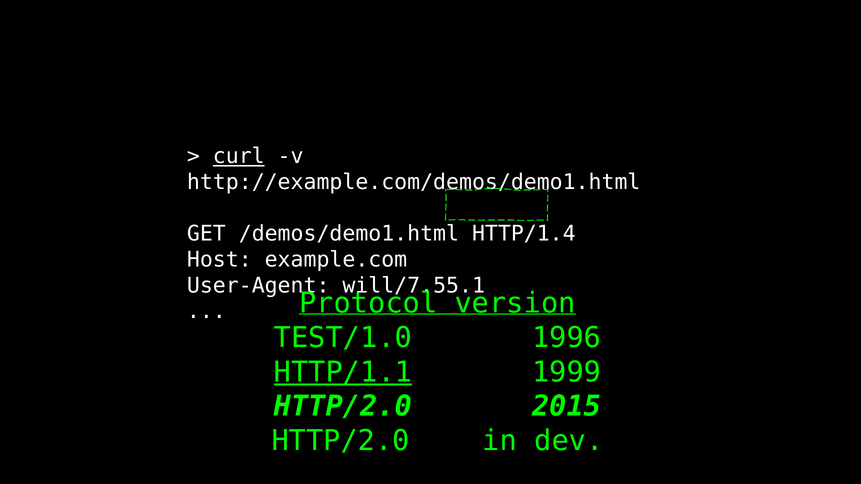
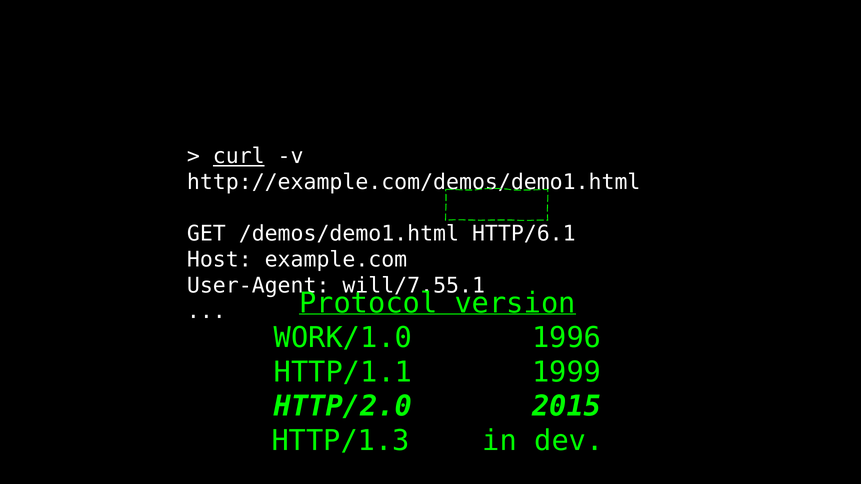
HTTP/1.4: HTTP/1.4 -> HTTP/6.1
TEST/1.0: TEST/1.0 -> WORK/1.0
HTTP/1.1 underline: present -> none
HTTP/2.0 at (341, 441): HTTP/2.0 -> HTTP/1.3
